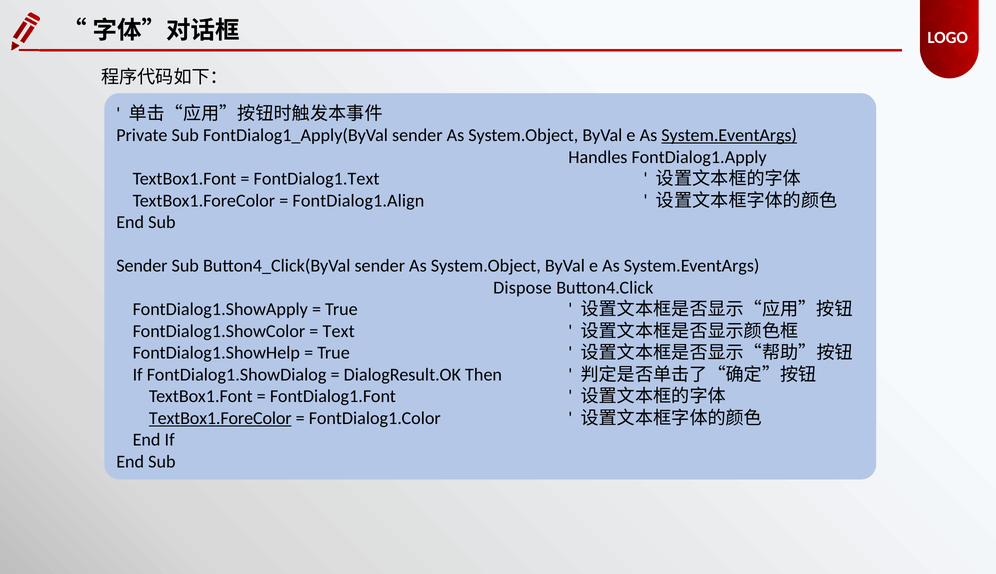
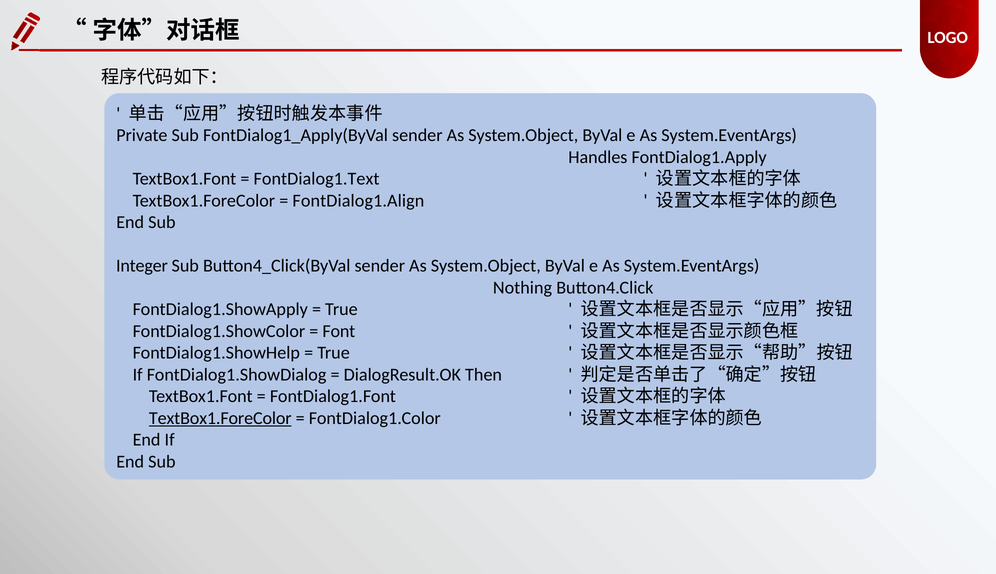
System.EventArgs at (729, 135) underline: present -> none
Sender at (142, 266): Sender -> Integer
Dispose: Dispose -> Nothing
Text: Text -> Font
